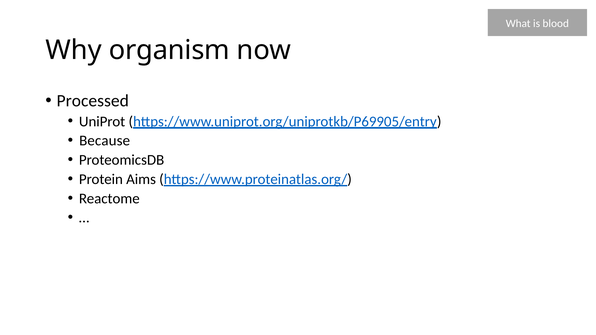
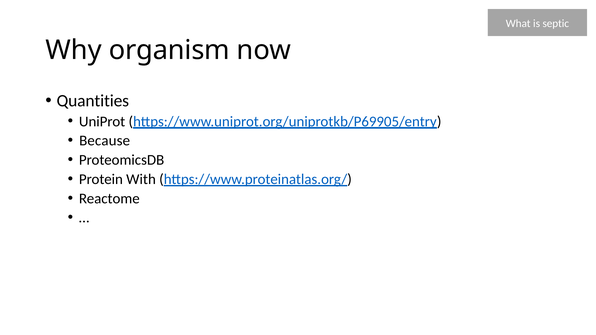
blood: blood -> septic
Processed: Processed -> Quantities
Aims: Aims -> With
